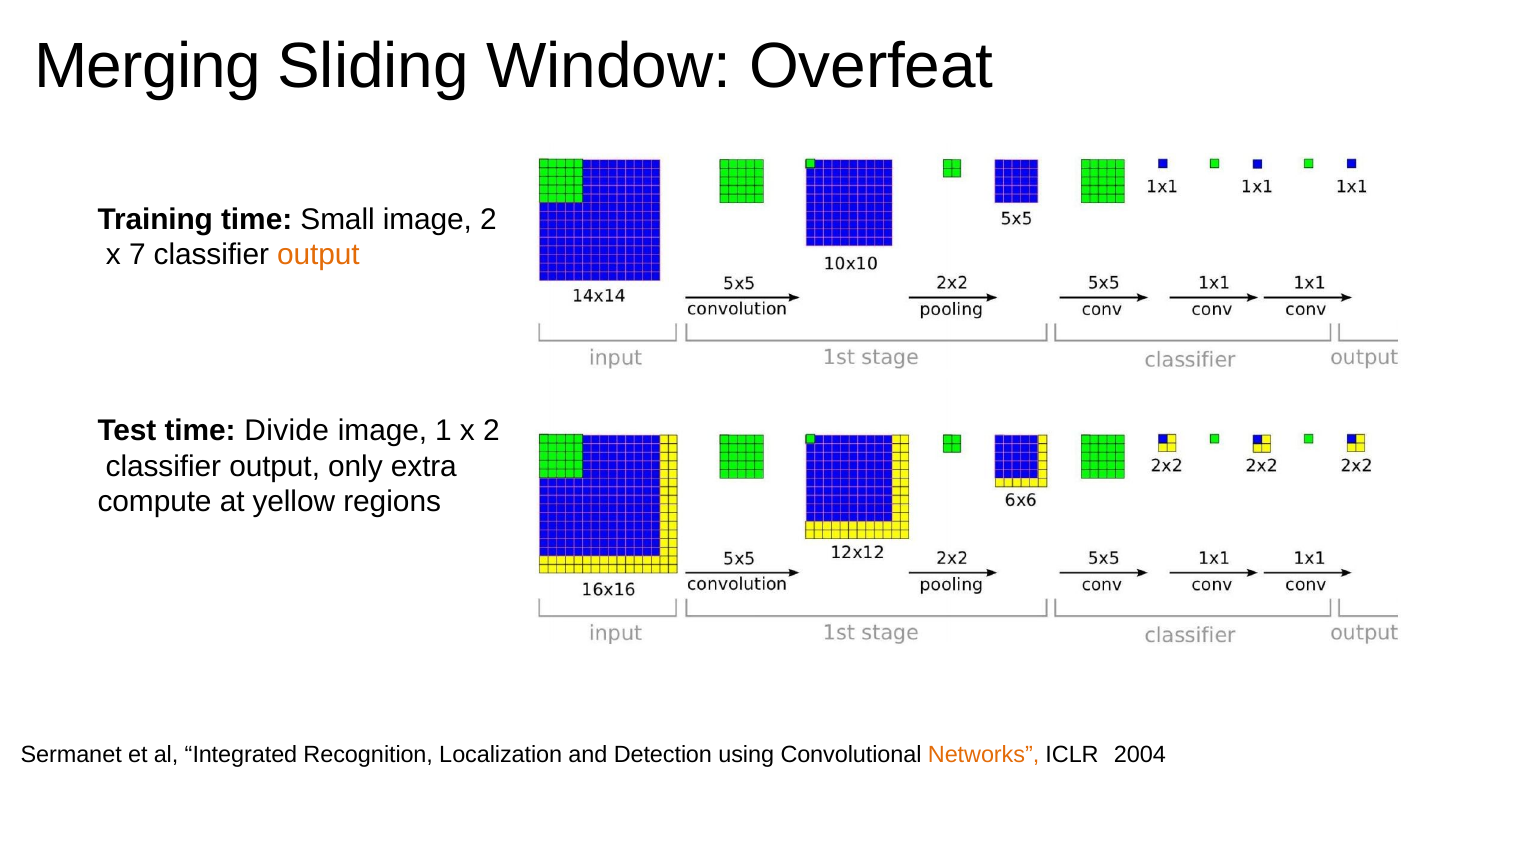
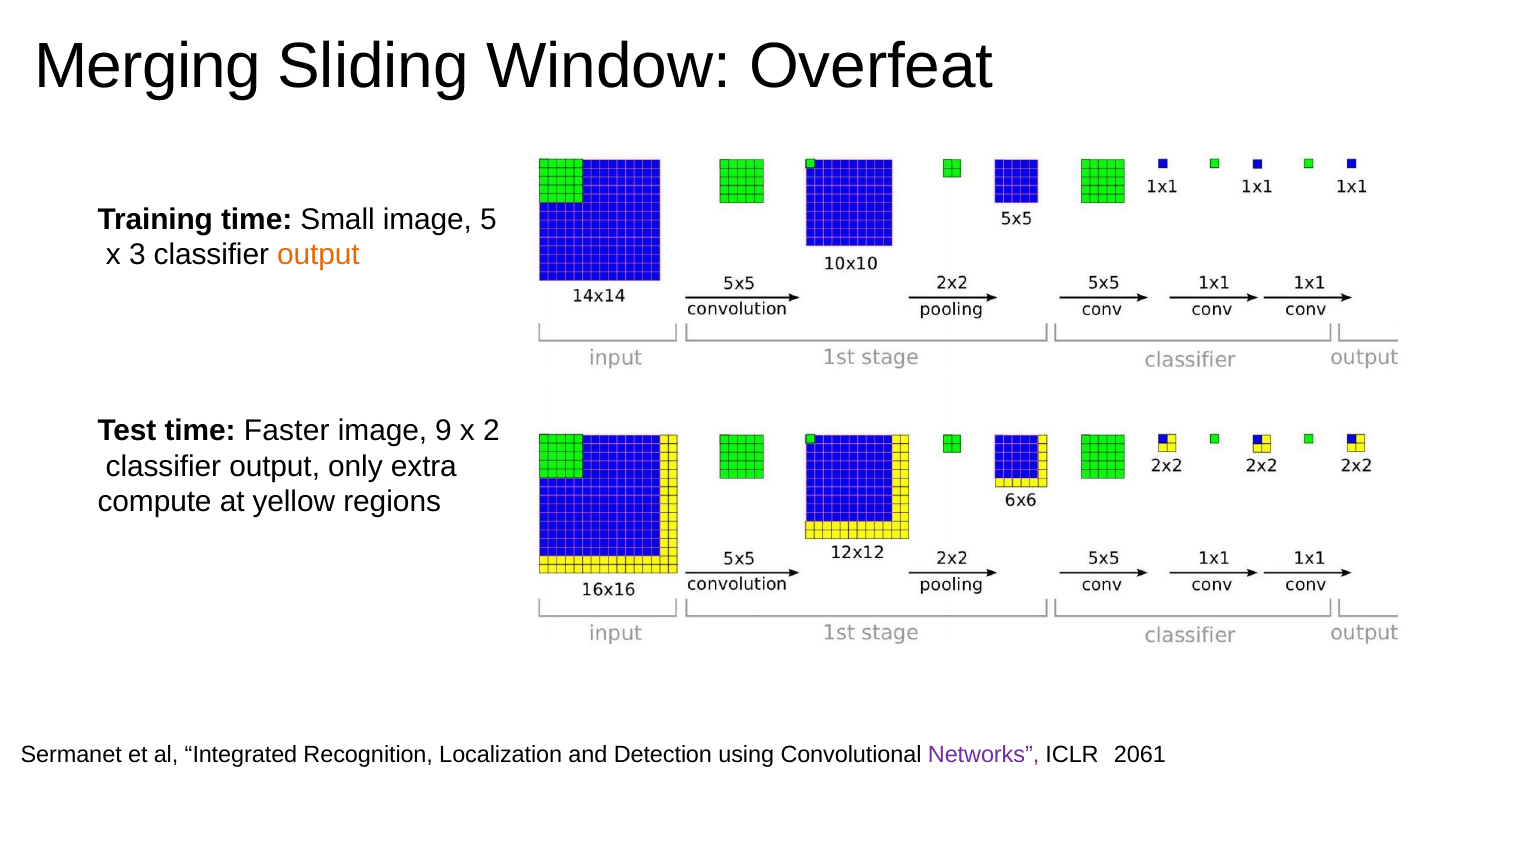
image 2: 2 -> 5
7: 7 -> 3
Divide: Divide -> Faster
image 1: 1 -> 9
Networks colour: orange -> purple
2004: 2004 -> 2061
